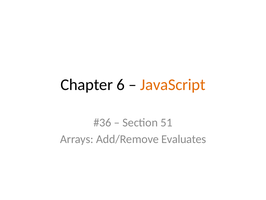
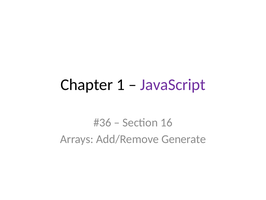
6: 6 -> 1
JavaScript colour: orange -> purple
51: 51 -> 16
Evaluates: Evaluates -> Generate
